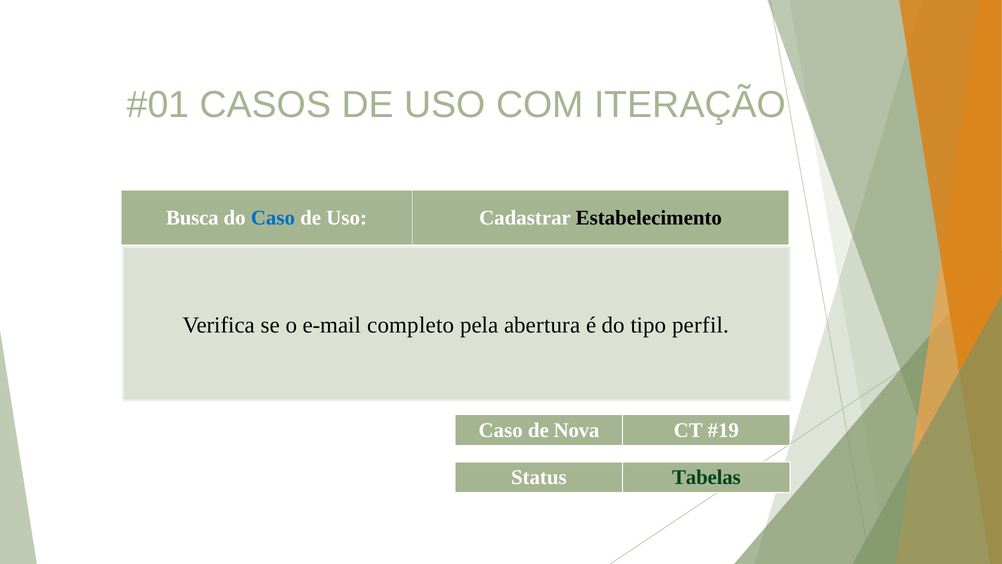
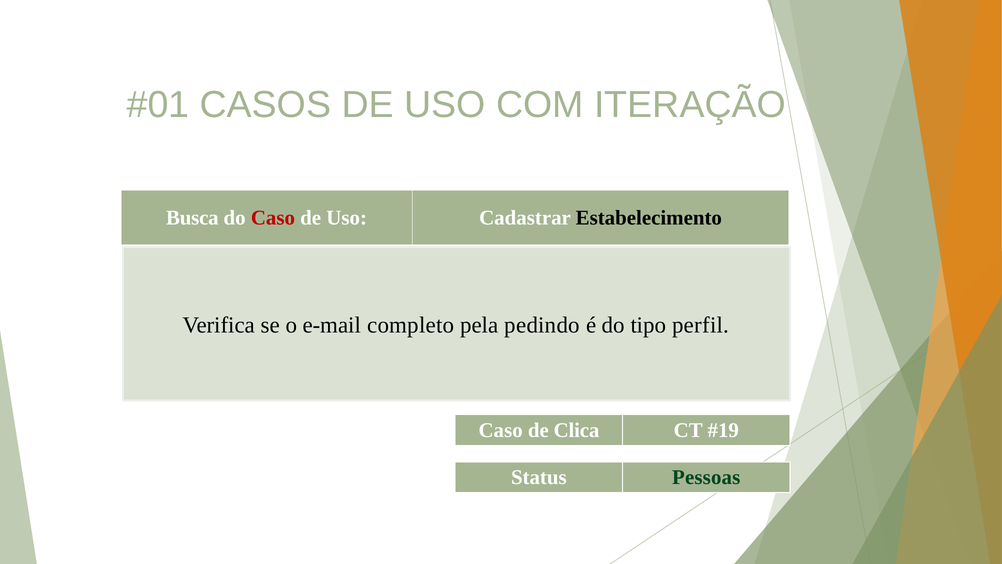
Caso at (273, 217) colour: blue -> red
abertura: abertura -> pedindo
Nova: Nova -> Clica
Tabelas: Tabelas -> Pessoas
